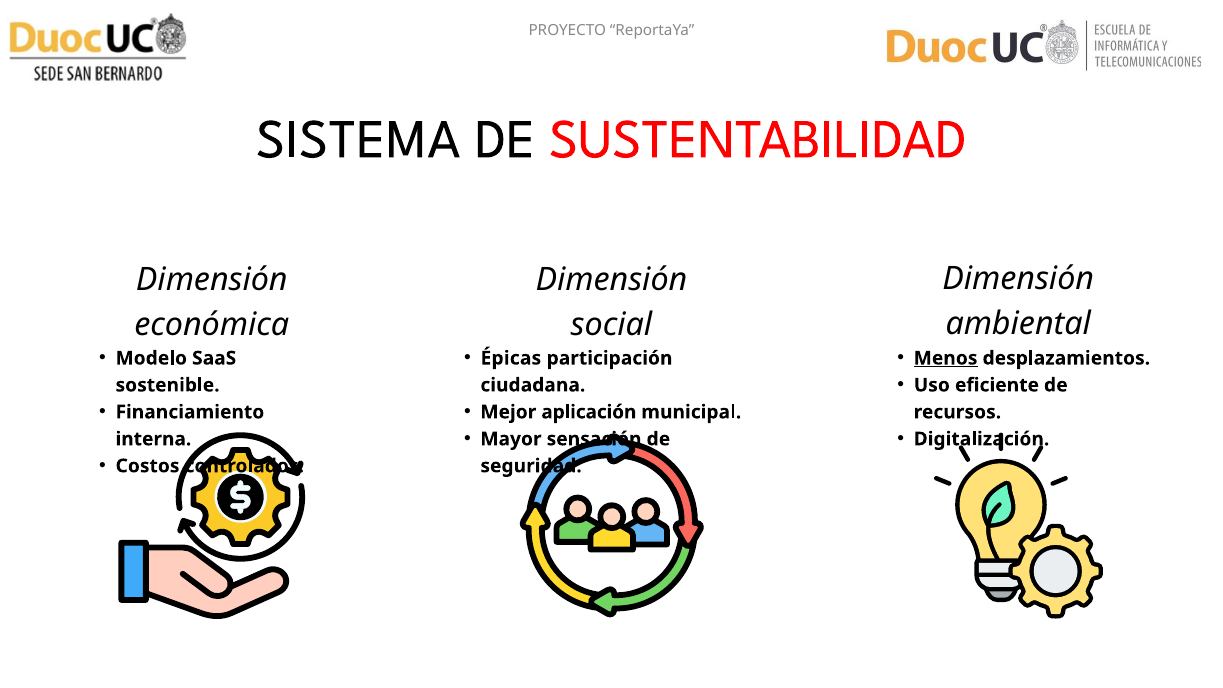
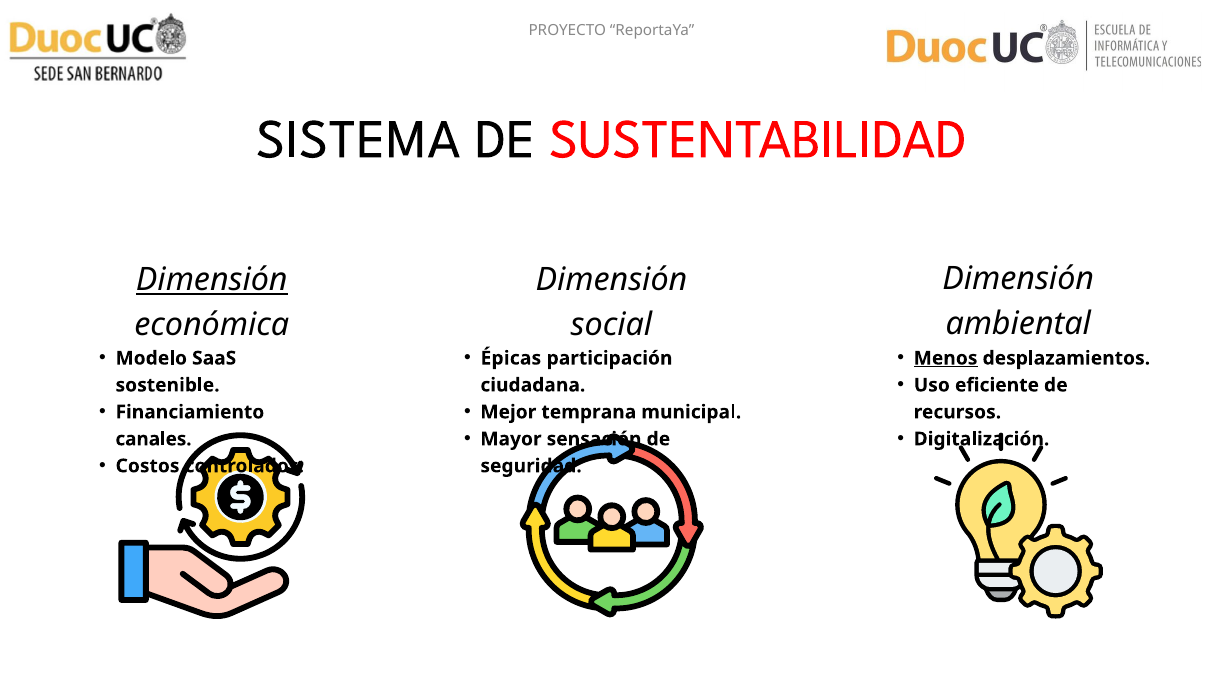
Dimensión at (212, 280) underline: none -> present
aplicación: aplicación -> temprana
interna: interna -> canales
